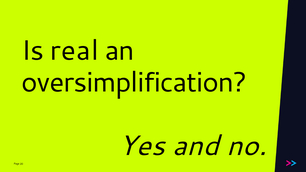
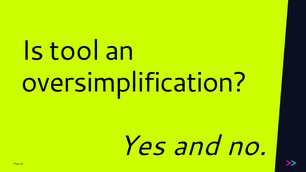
real: real -> tool
